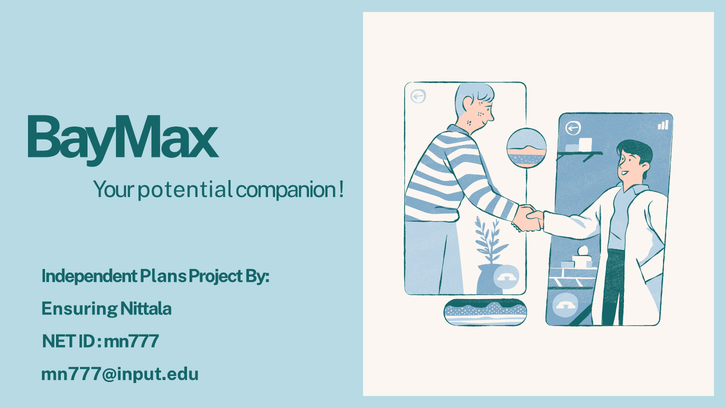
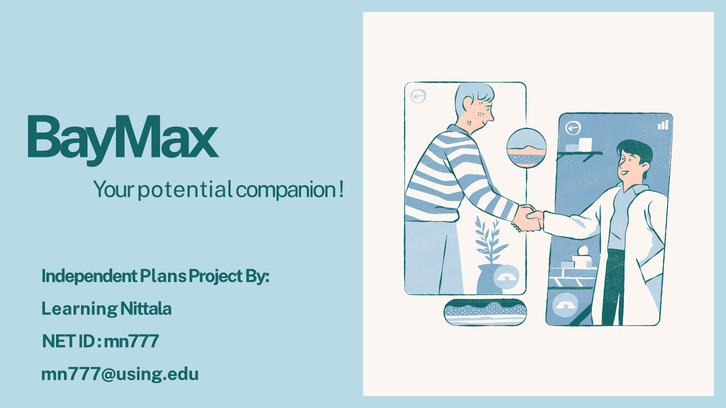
Ensuring: Ensuring -> Learning
mn777@input.edu: mn777@input.edu -> mn777@using.edu
